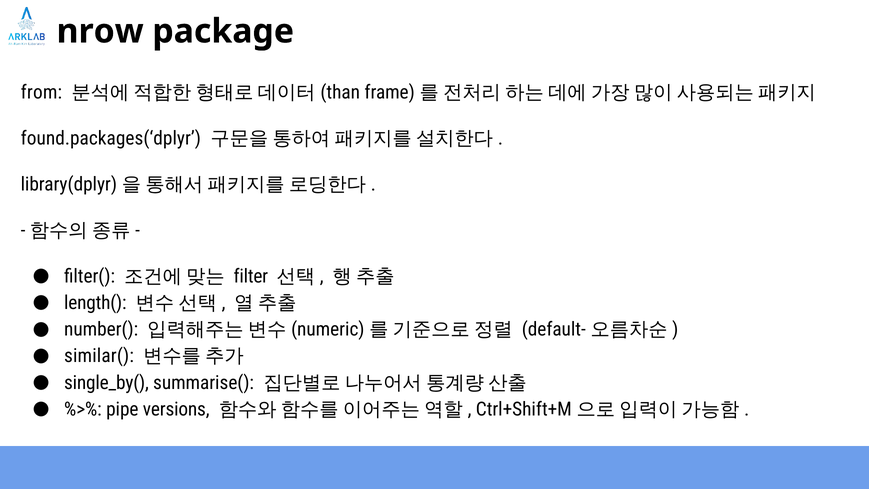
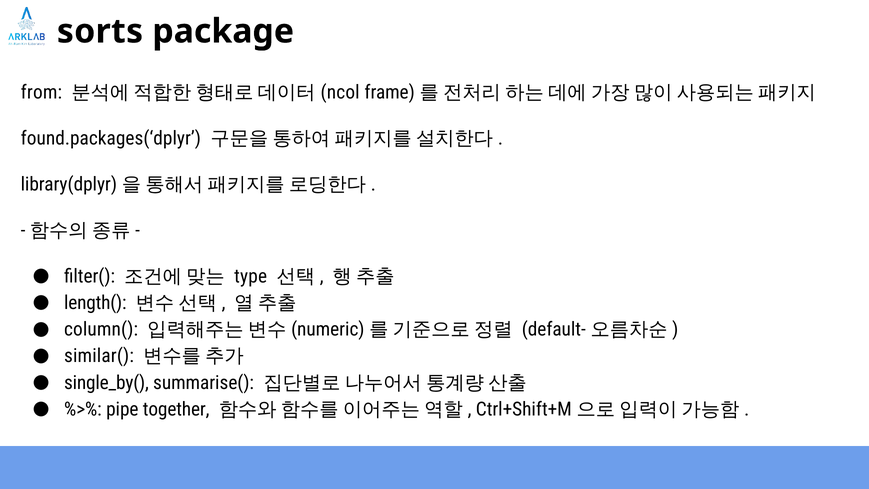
nrow: nrow -> sorts
than: than -> ncol
filter: filter -> type
number(: number( -> column(
versions: versions -> together
